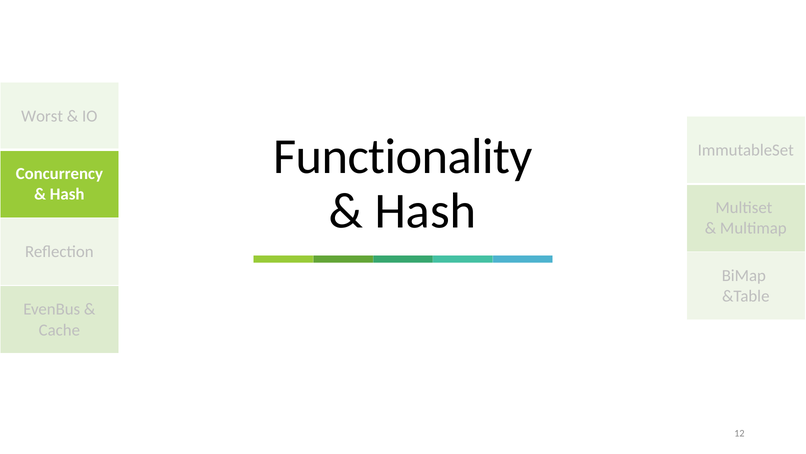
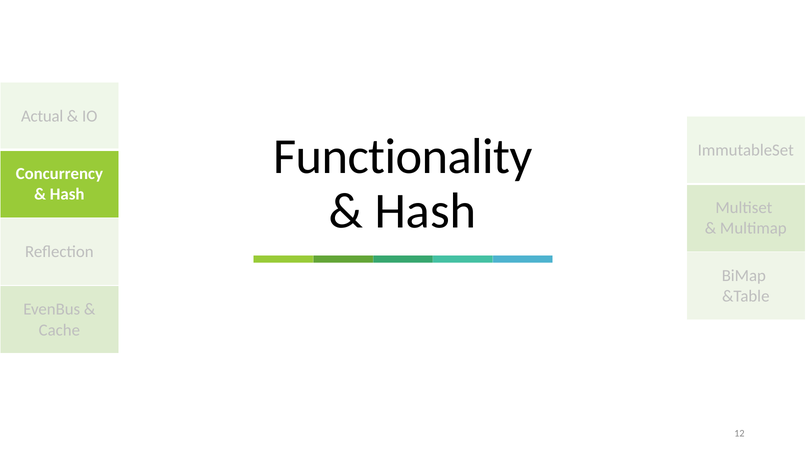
Worst: Worst -> Actual
